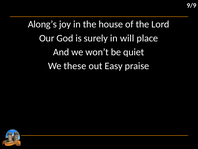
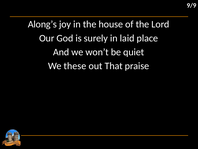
will: will -> laid
Easy: Easy -> That
